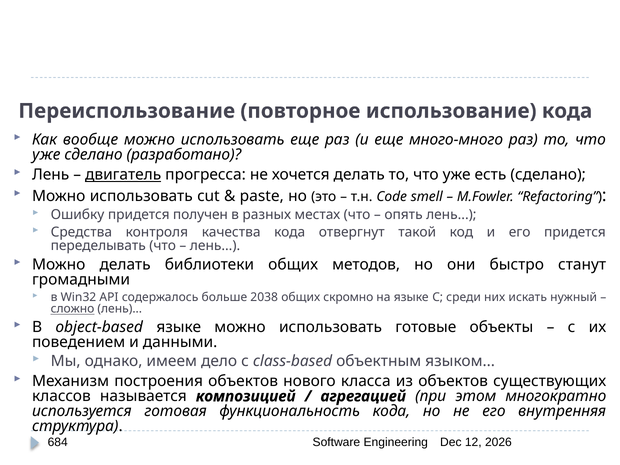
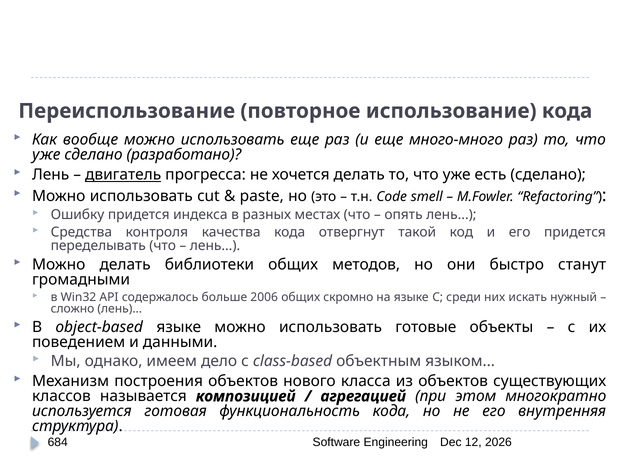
получен: получен -> индекса
2038: 2038 -> 2006
сложно underline: present -> none
